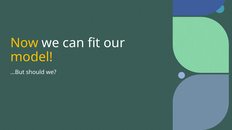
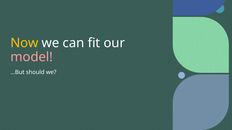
model colour: yellow -> pink
